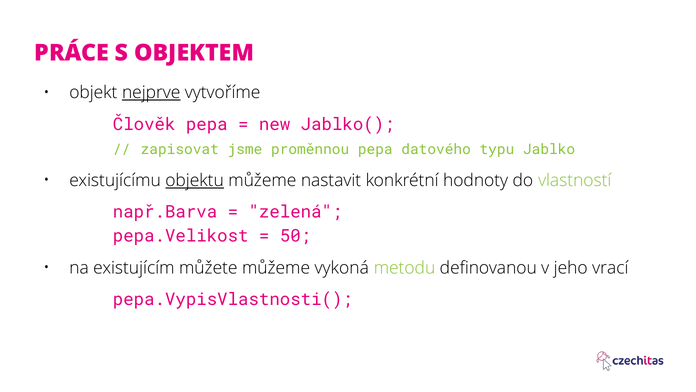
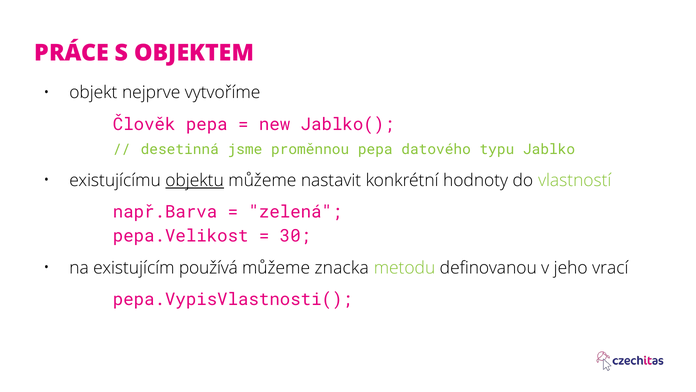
nejprve underline: present -> none
zapisovat: zapisovat -> desetinná
50: 50 -> 30
můžete: můžete -> používá
vykoná: vykoná -> znacka
